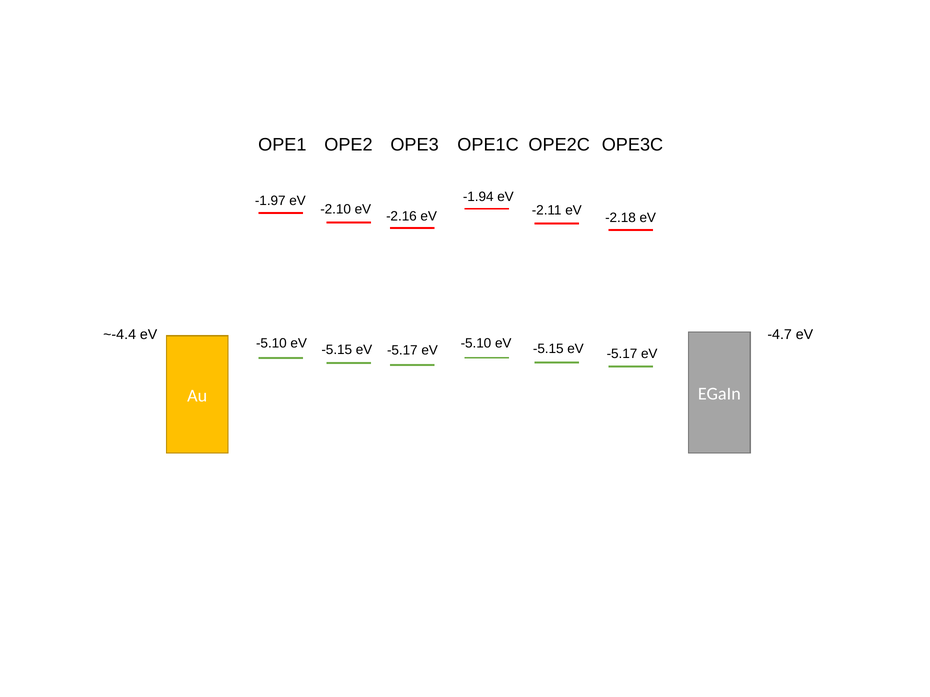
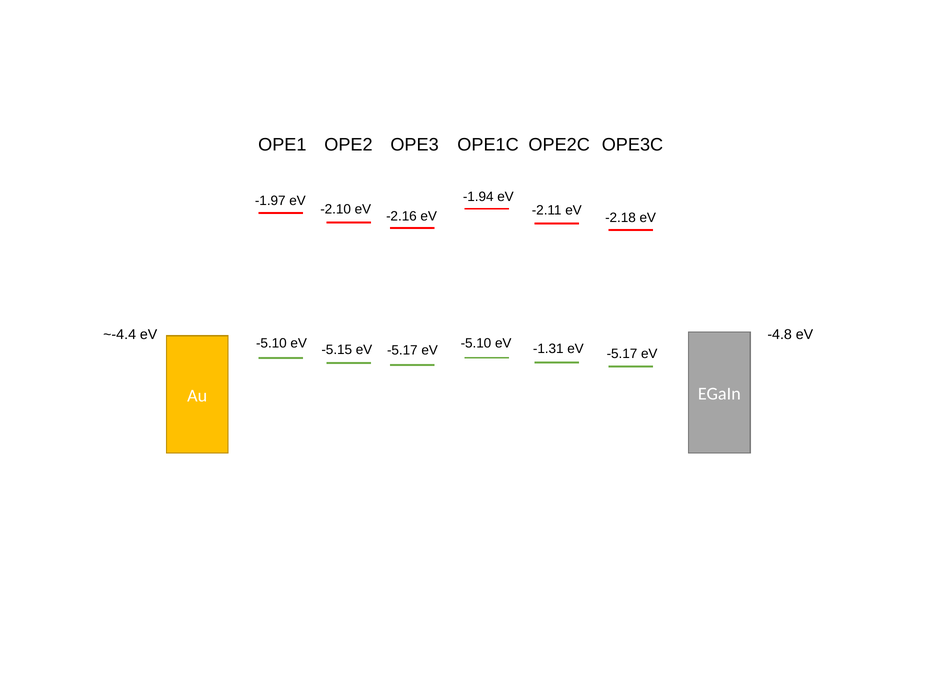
-4.7: -4.7 -> -4.8
-5.15 at (548, 349): -5.15 -> -1.31
